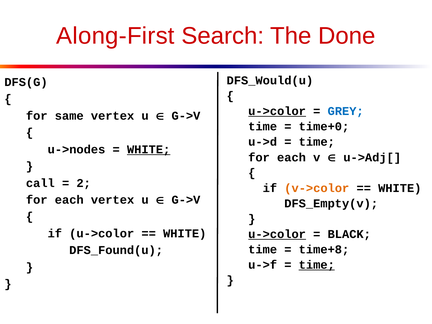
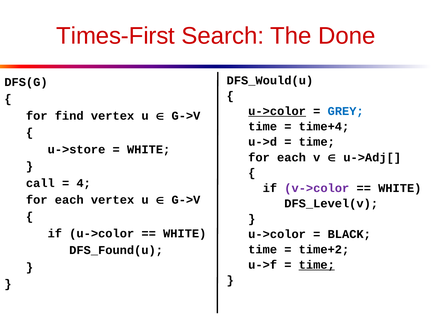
Along-First: Along-First -> Times-First
same: same -> find
time+0: time+0 -> time+4
u->nodes: u->nodes -> u->store
WHITE at (149, 149) underline: present -> none
2: 2 -> 4
v->color colour: orange -> purple
DFS_Empty(v: DFS_Empty(v -> DFS_Level(v
u->color at (277, 234) underline: present -> none
time+8: time+8 -> time+2
